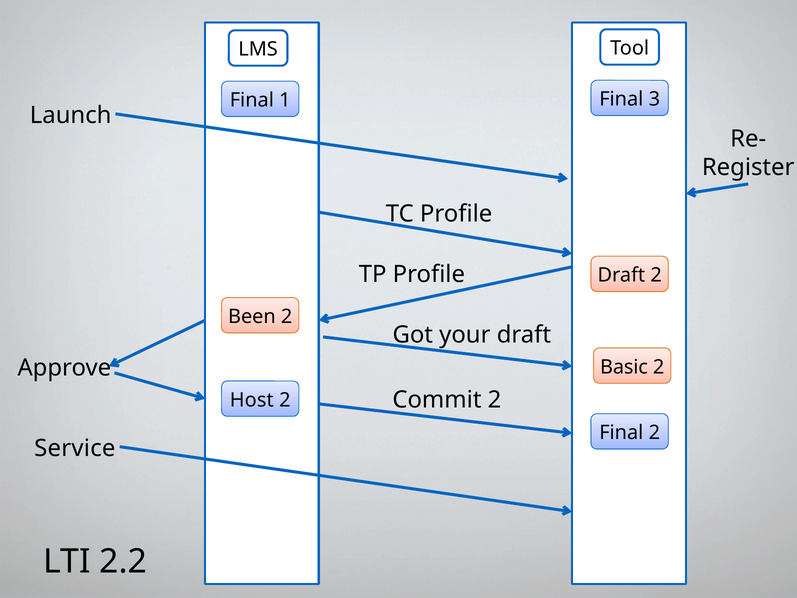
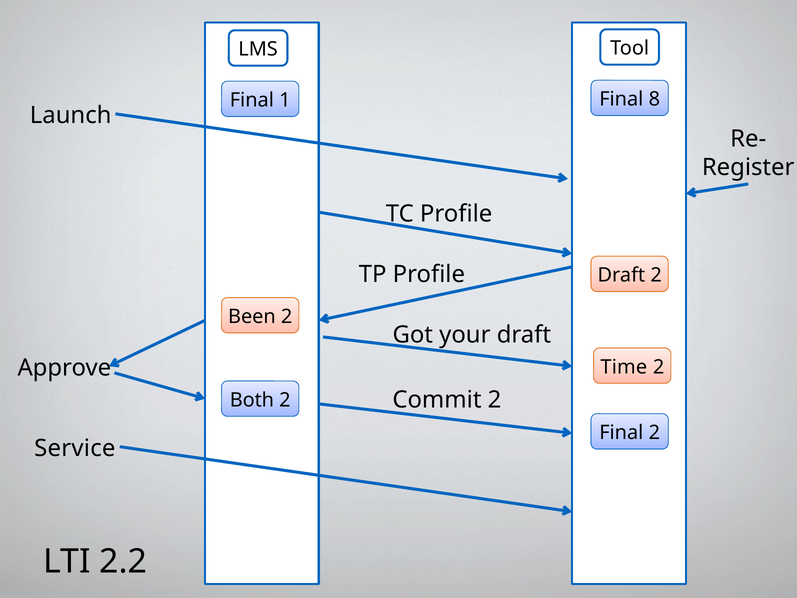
3: 3 -> 8
Basic: Basic -> Time
Host: Host -> Both
